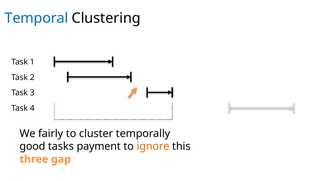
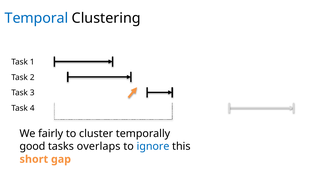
payment: payment -> overlaps
ignore colour: orange -> blue
three: three -> short
